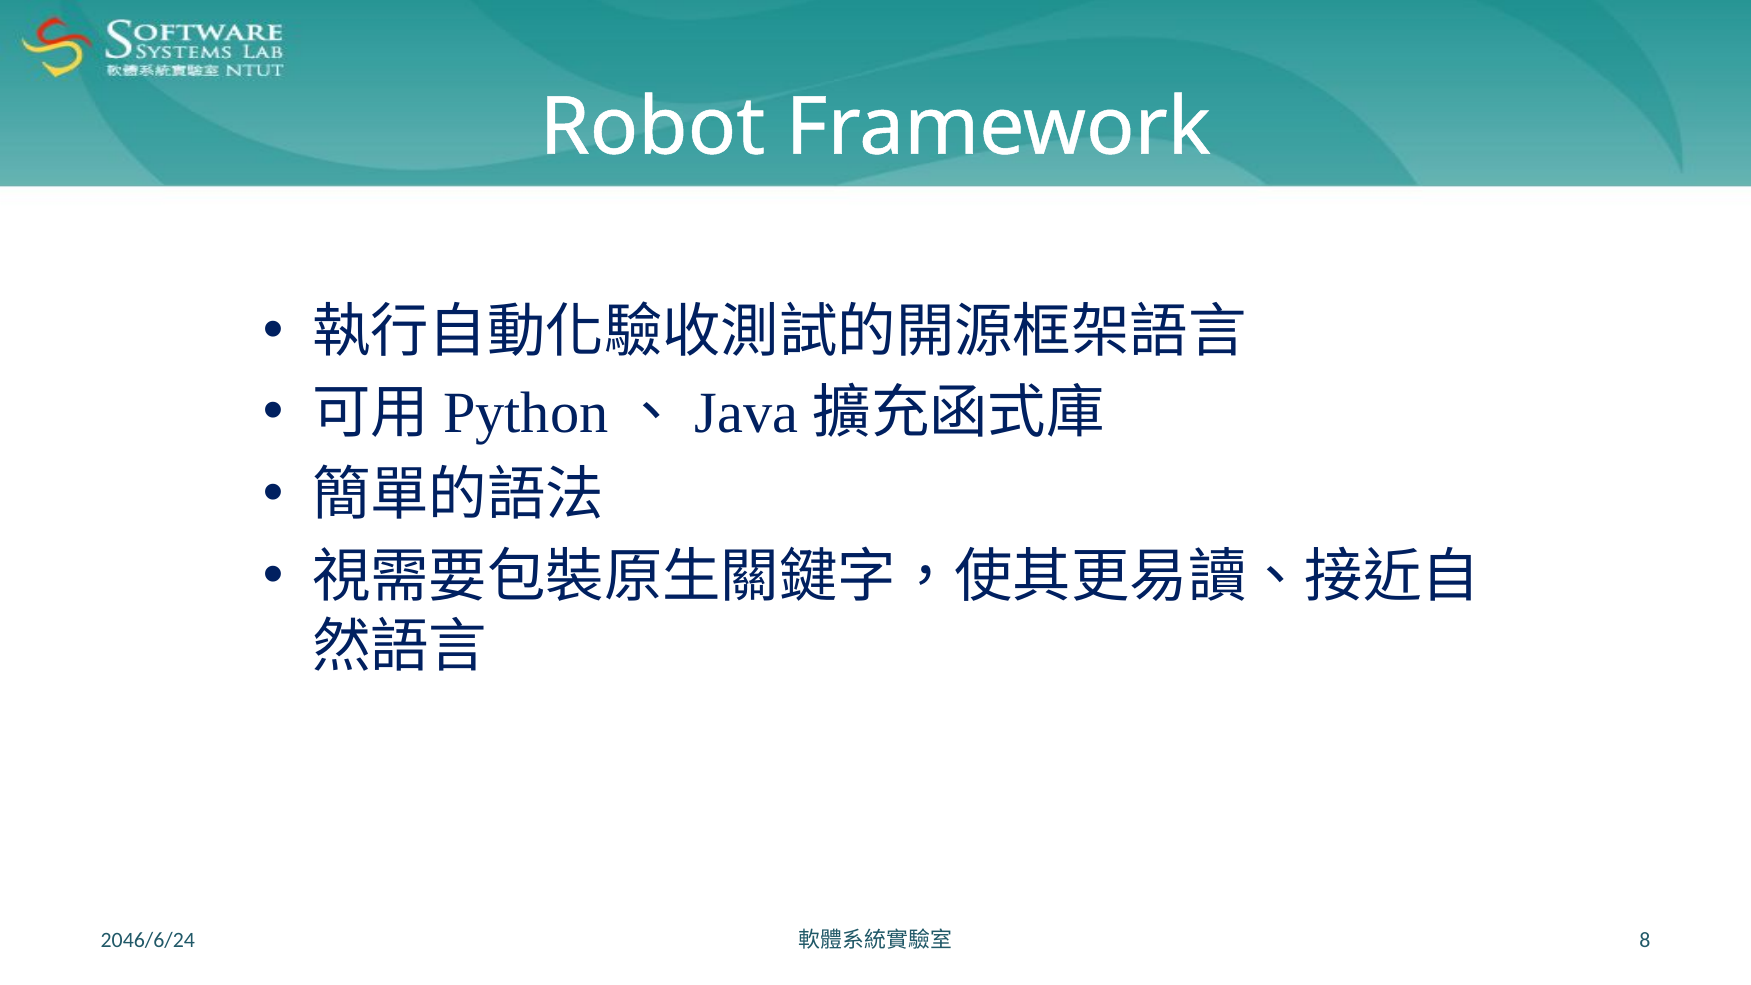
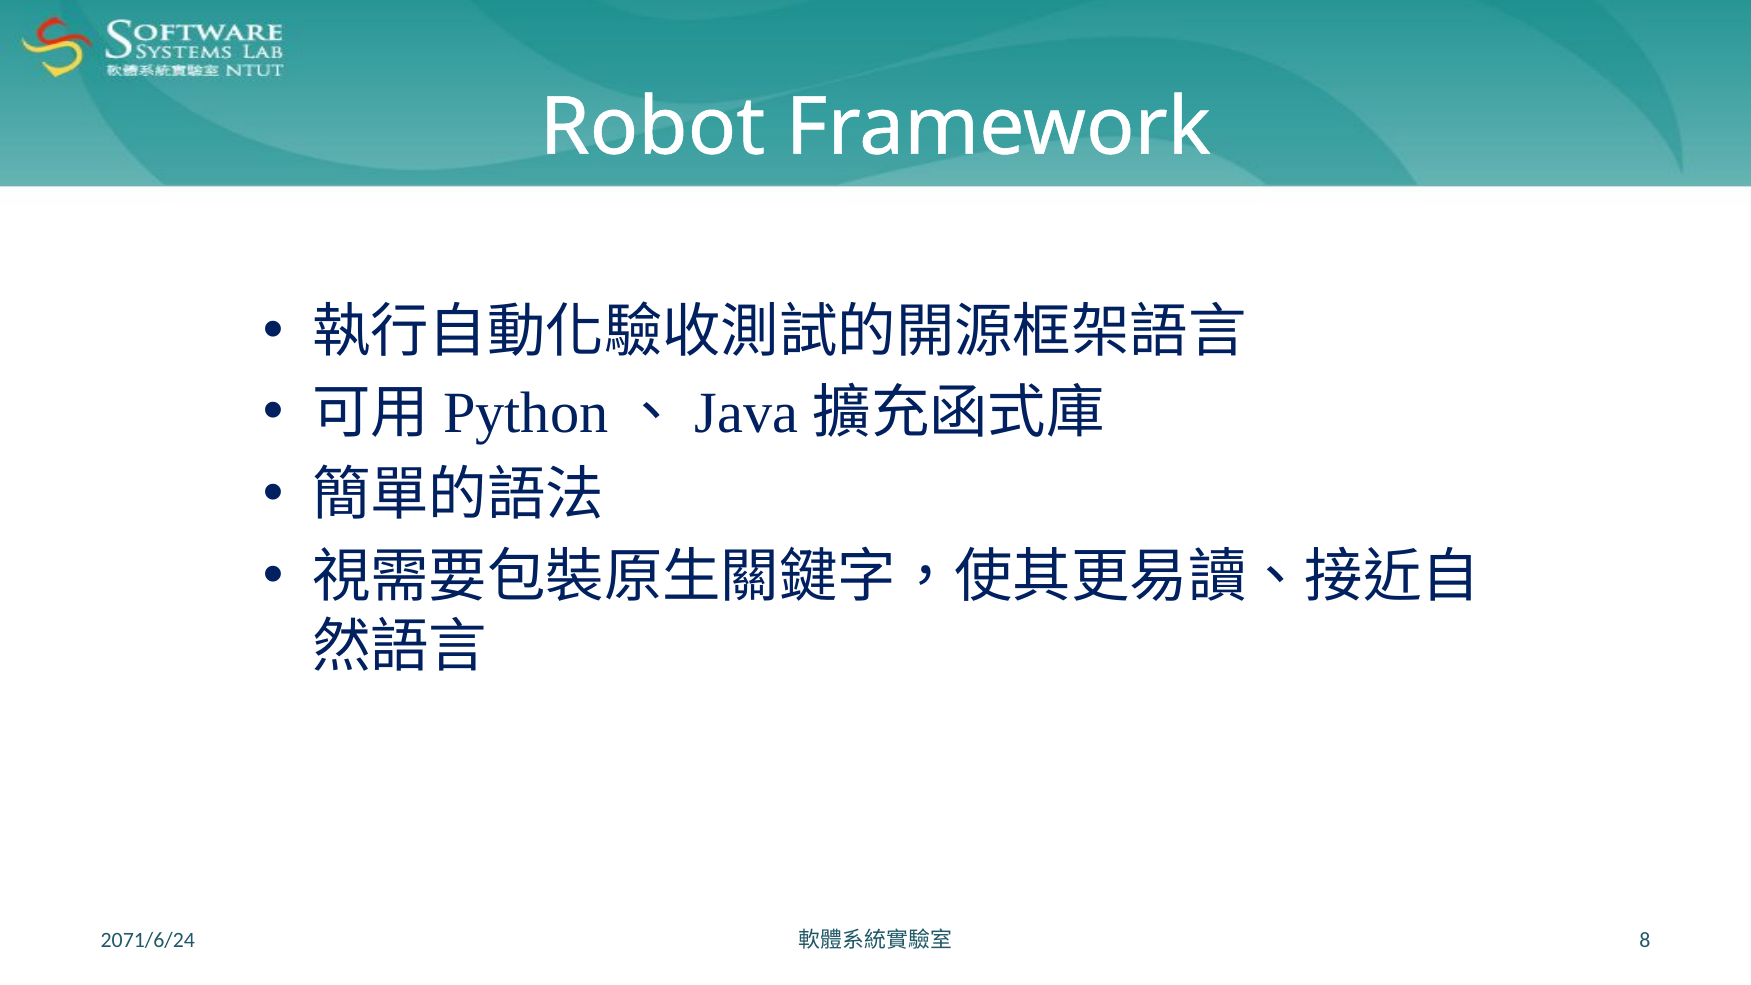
2046/6/24: 2046/6/24 -> 2071/6/24
